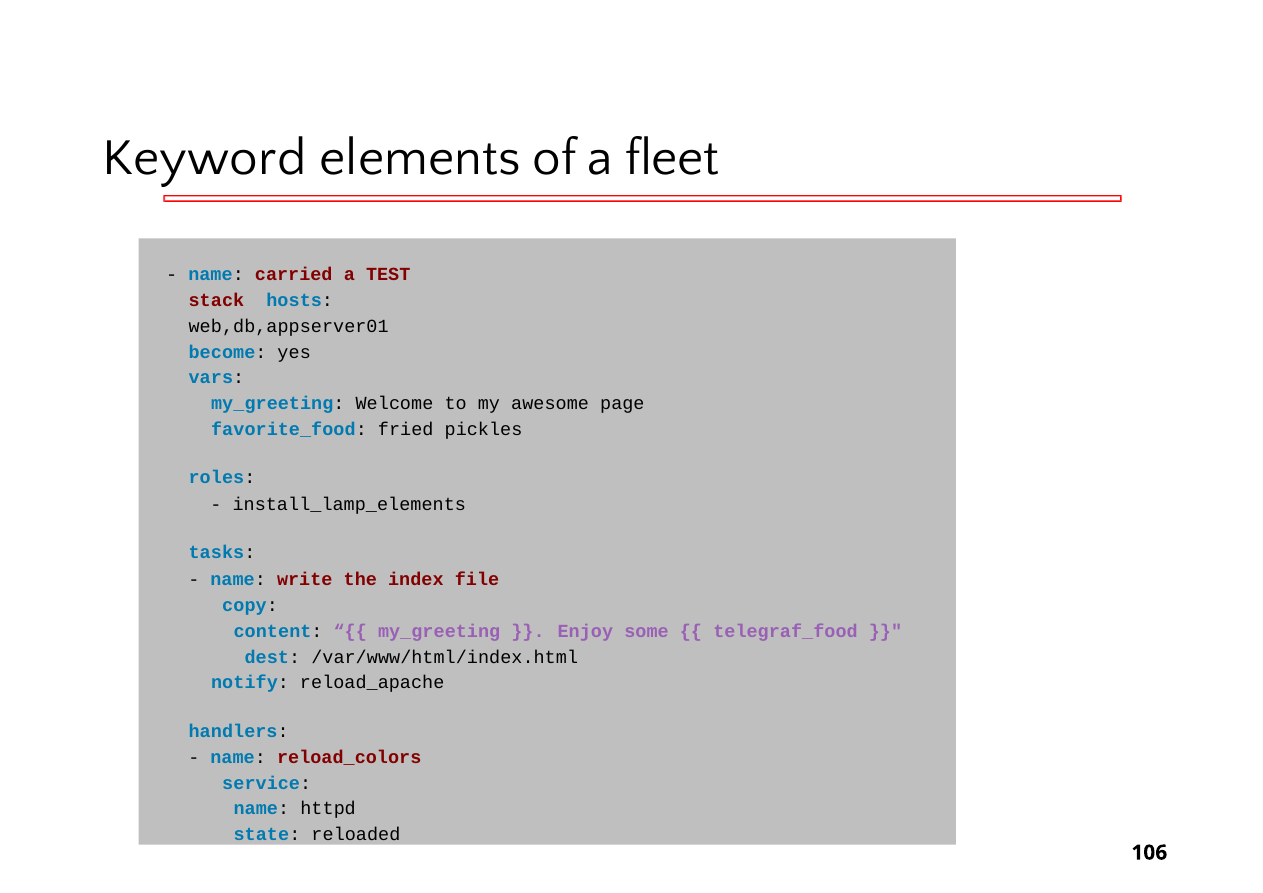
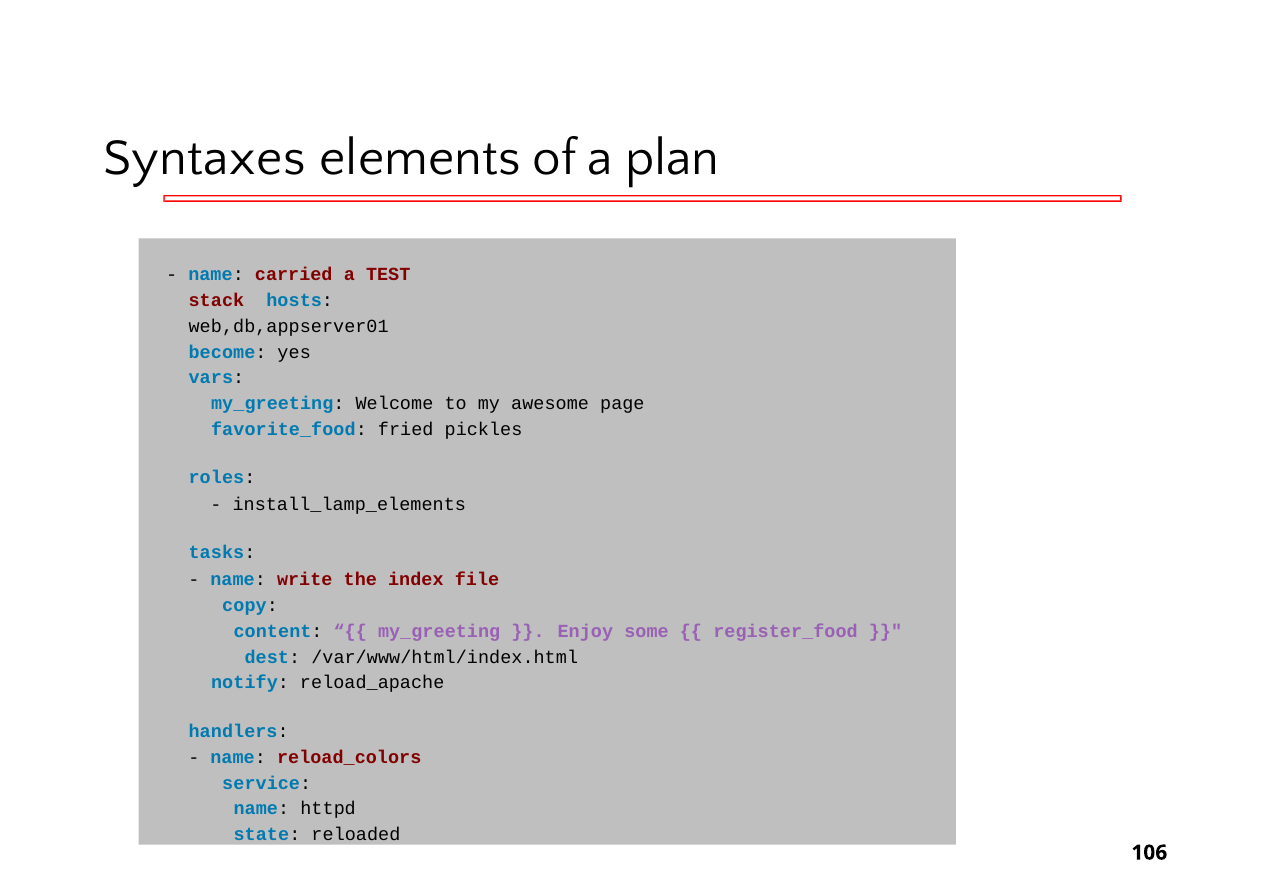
Keyword: Keyword -> Syntaxes
fleet: fleet -> plan
telegraf_food: telegraf_food -> register_food
